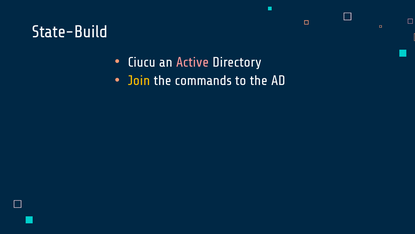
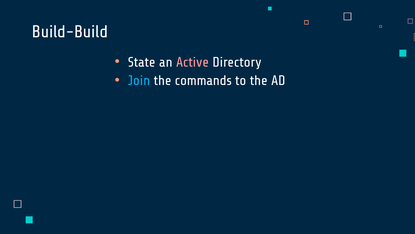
State-Build: State-Build -> Build-Build
Ciucu: Ciucu -> State
Join colour: yellow -> light blue
